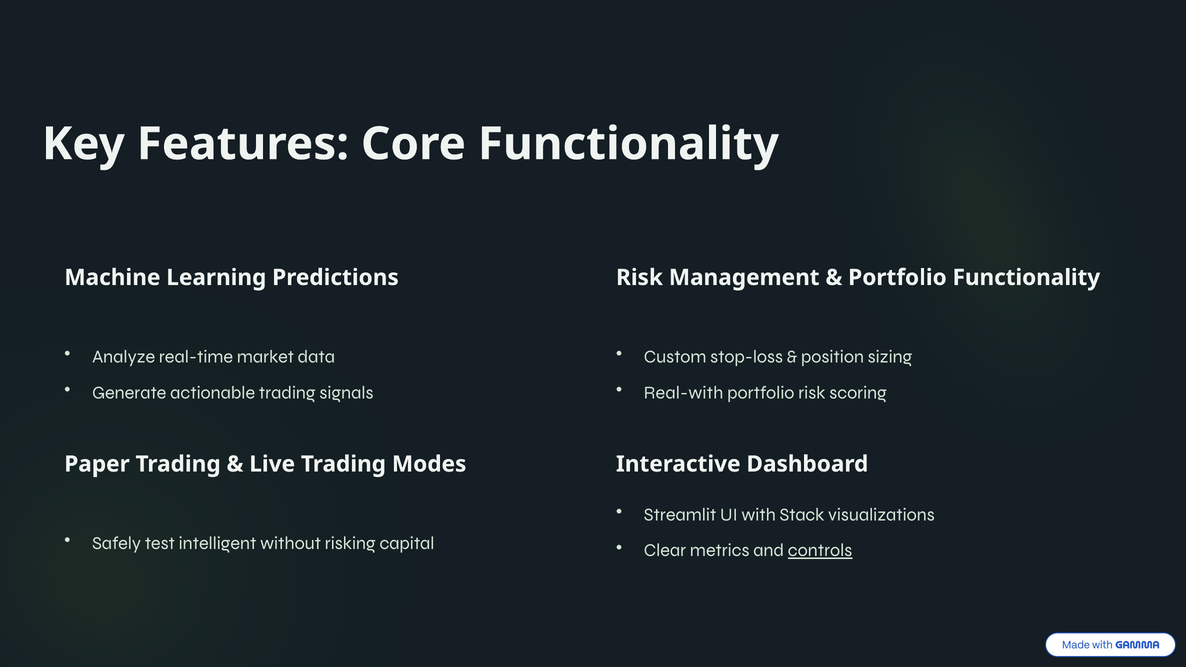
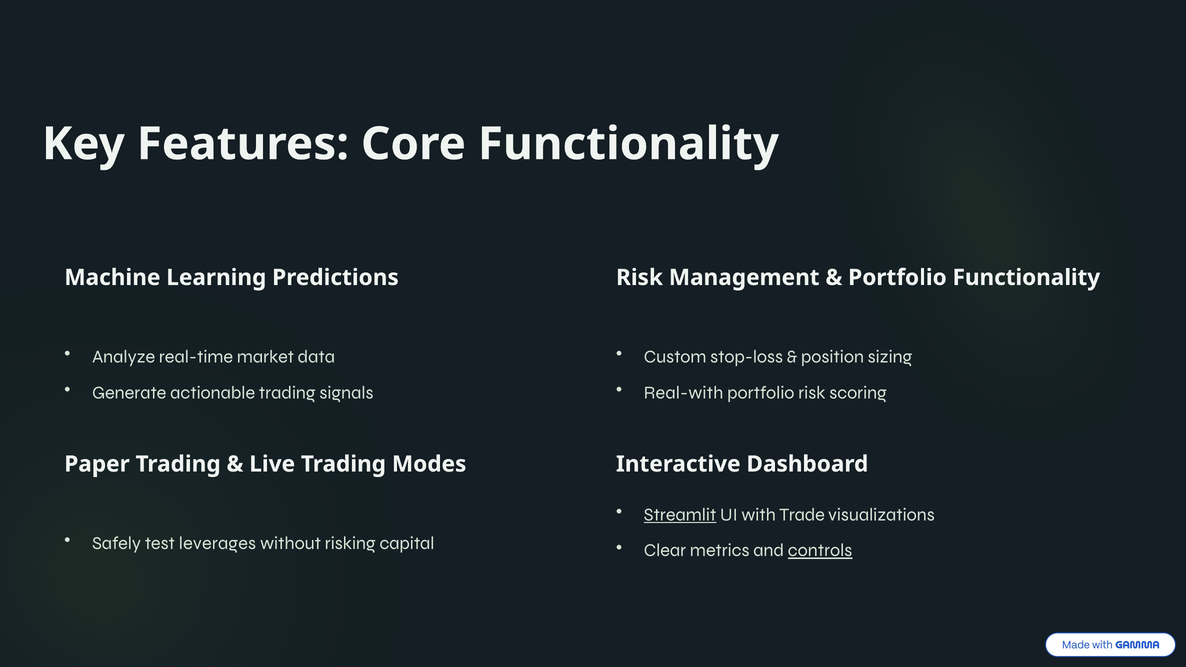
Streamlit underline: none -> present
Stack: Stack -> Trade
intelligent: intelligent -> leverages
